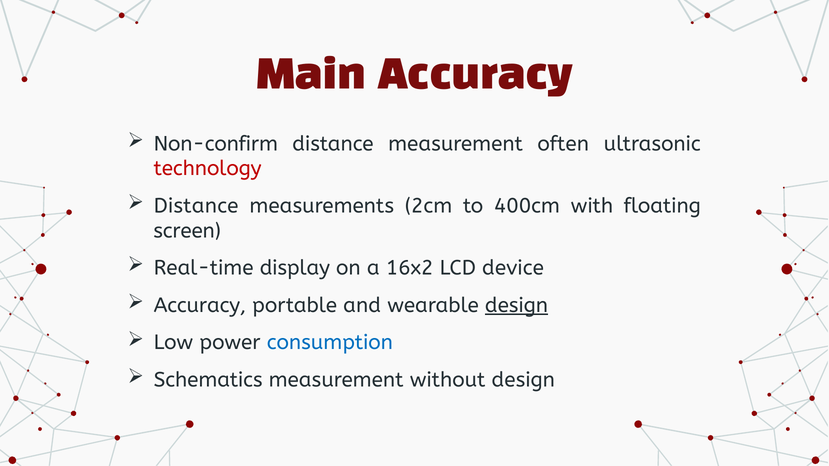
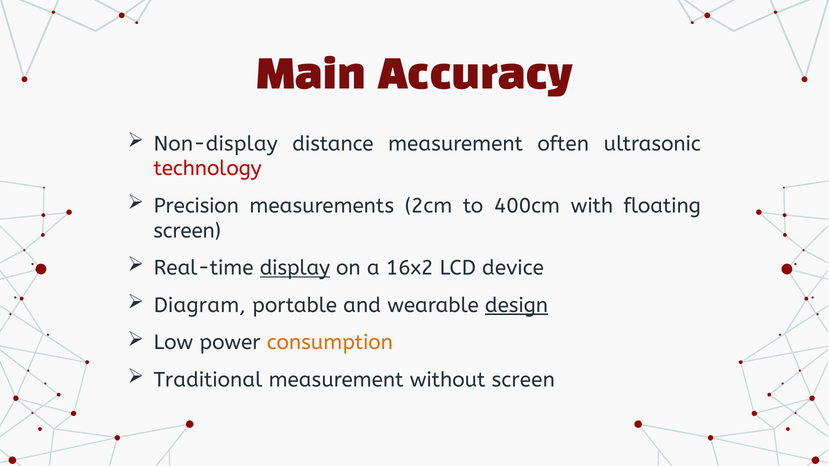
Non-confirm: Non-confirm -> Non-display
Distance at (196, 206): Distance -> Precision
display underline: none -> present
Accuracy at (200, 306): Accuracy -> Diagram
consumption colour: blue -> orange
Schematics: Schematics -> Traditional
without design: design -> screen
